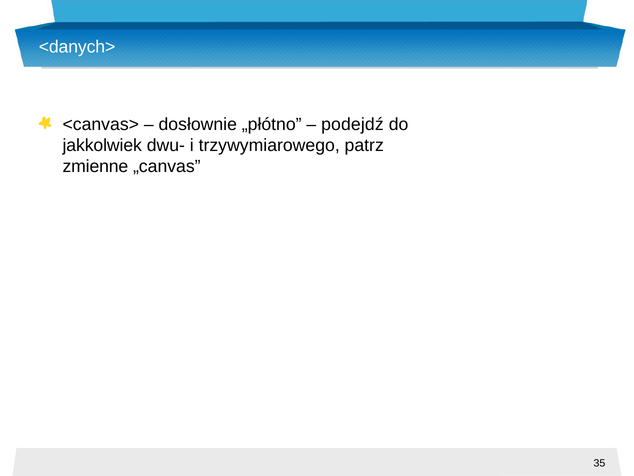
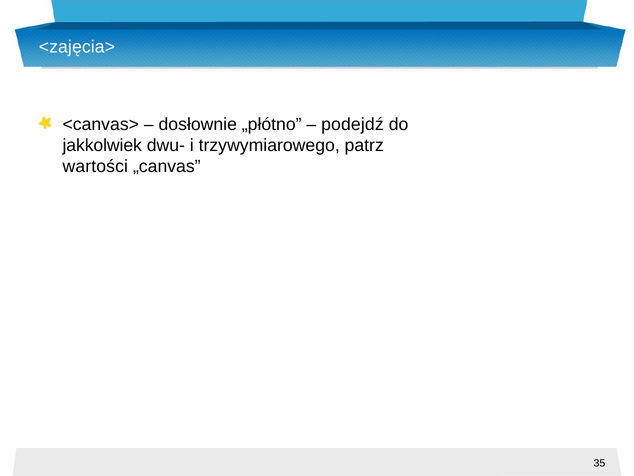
<danych>: <danych> -> <zajęcia>
zmienne: zmienne -> wartości
